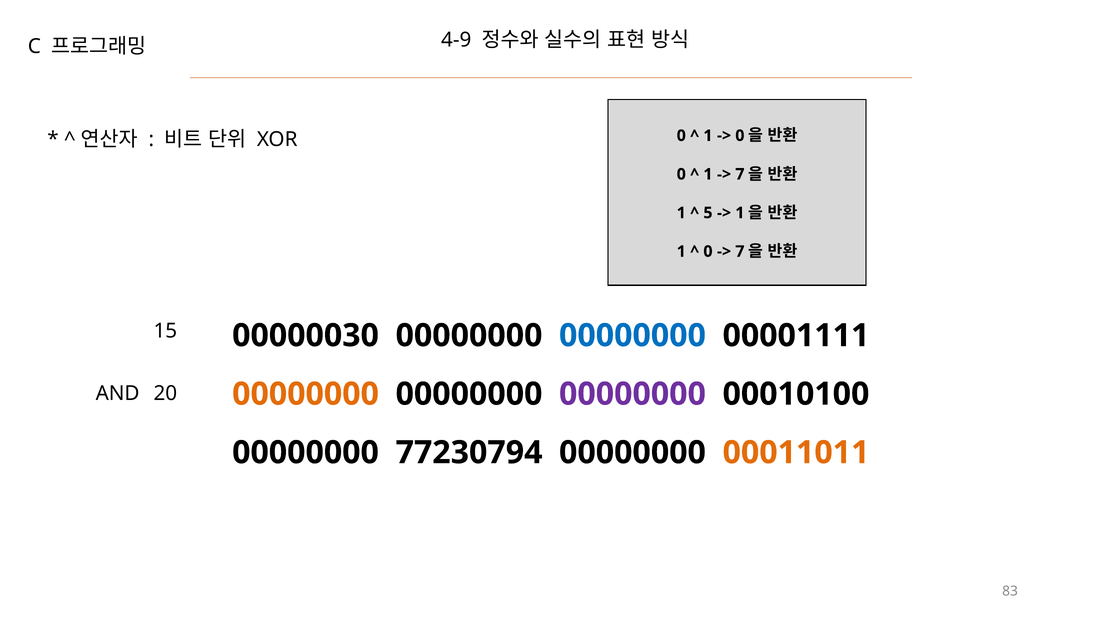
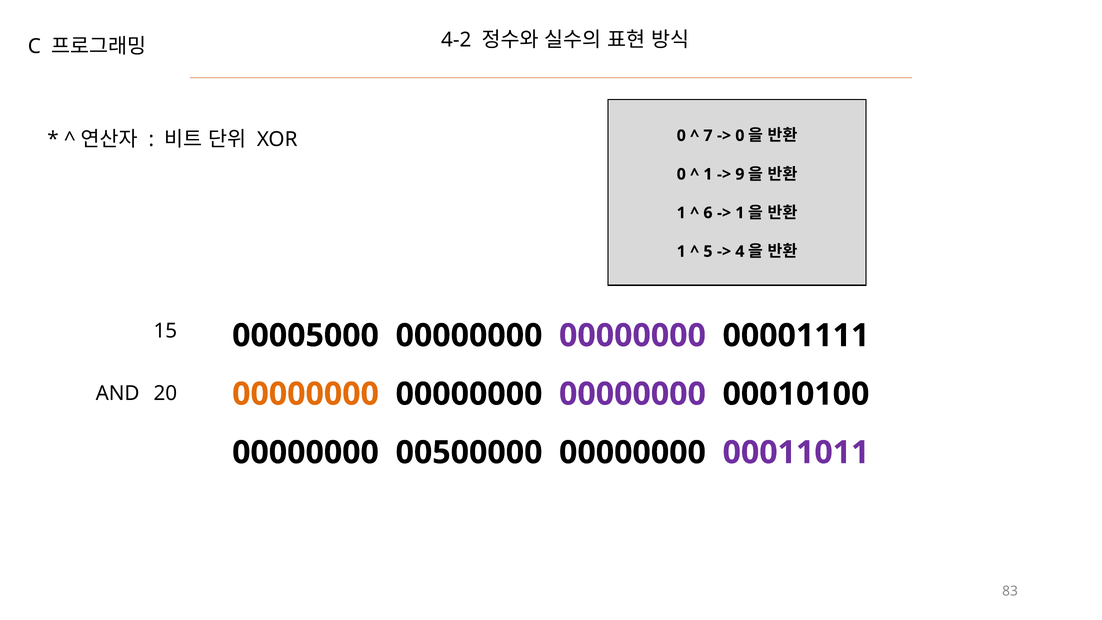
4-9: 4-9 -> 4-2
1 at (708, 136): 1 -> 7
7 at (740, 174): 7 -> 9
5: 5 -> 6
0 at (708, 251): 0 -> 5
7 at (740, 251): 7 -> 4
00000030: 00000030 -> 00005000
00000000 at (632, 335) colour: blue -> purple
77230794: 77230794 -> 00500000
00011011 colour: orange -> purple
